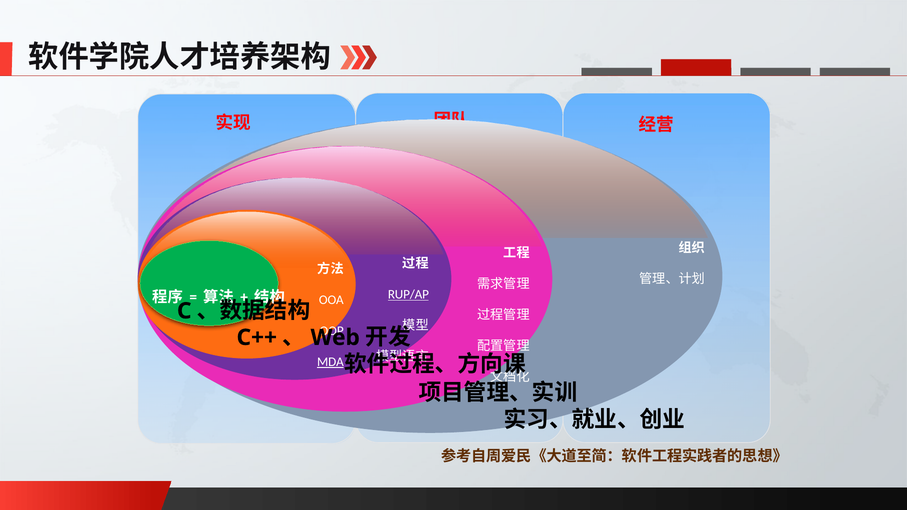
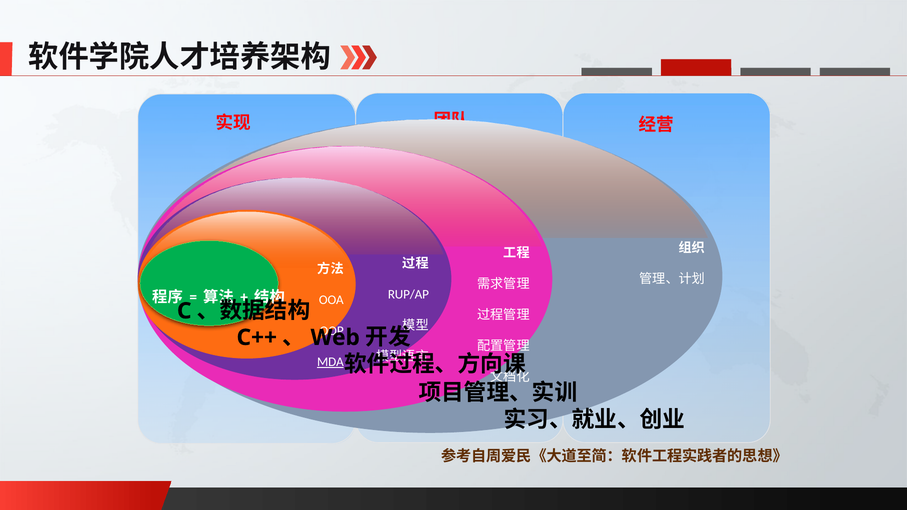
RUP/AP underline: present -> none
